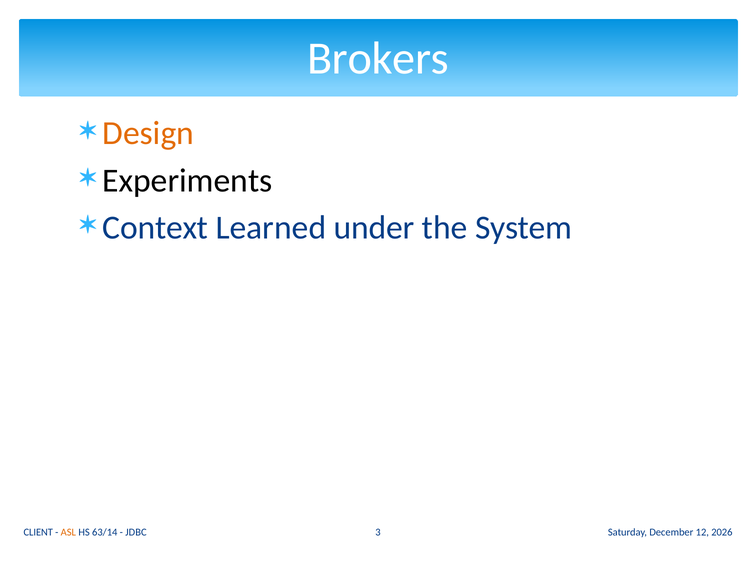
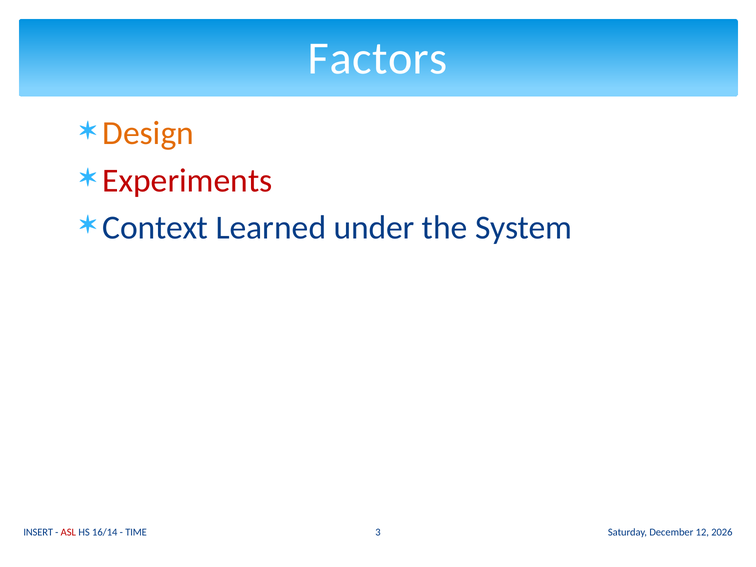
Brokers: Brokers -> Factors
Experiments colour: black -> red
CLIENT: CLIENT -> INSERT
ASL colour: orange -> red
63/14: 63/14 -> 16/14
JDBC: JDBC -> TIME
